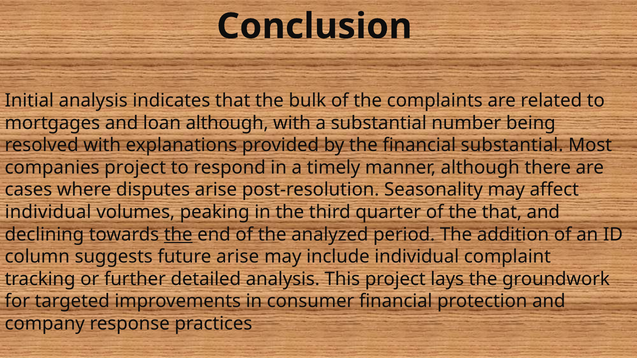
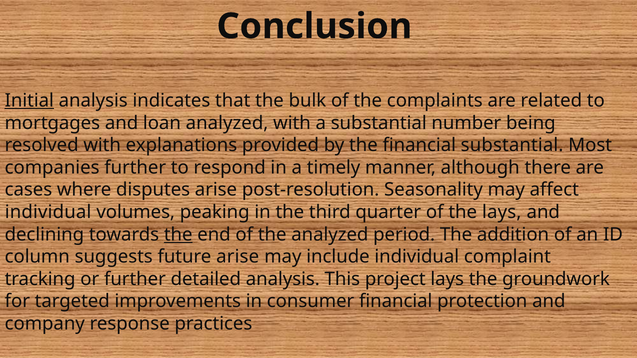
Initial underline: none -> present
loan although: although -> analyzed
companies project: project -> further
the that: that -> lays
